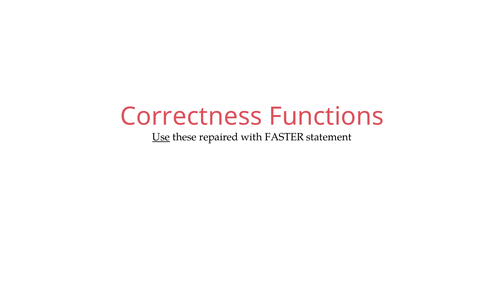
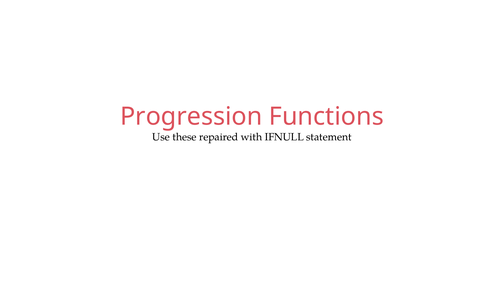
Correctness: Correctness -> Progression
Use underline: present -> none
FASTER: FASTER -> IFNULL
